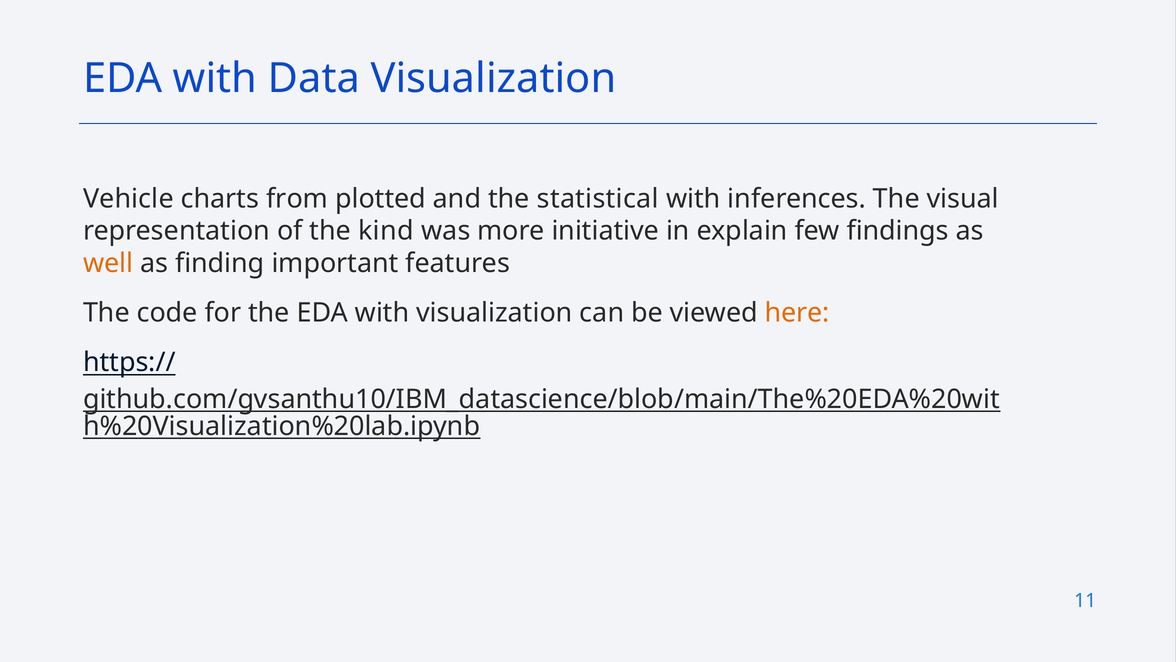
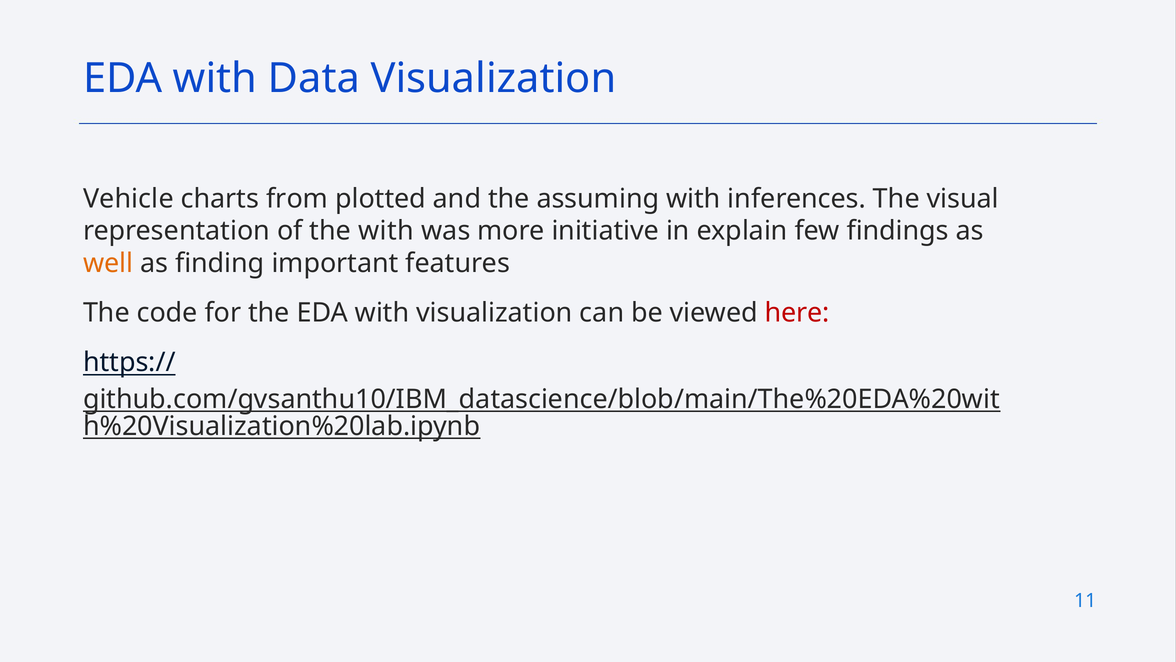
statistical: statistical -> assuming
the kind: kind -> with
here colour: orange -> red
